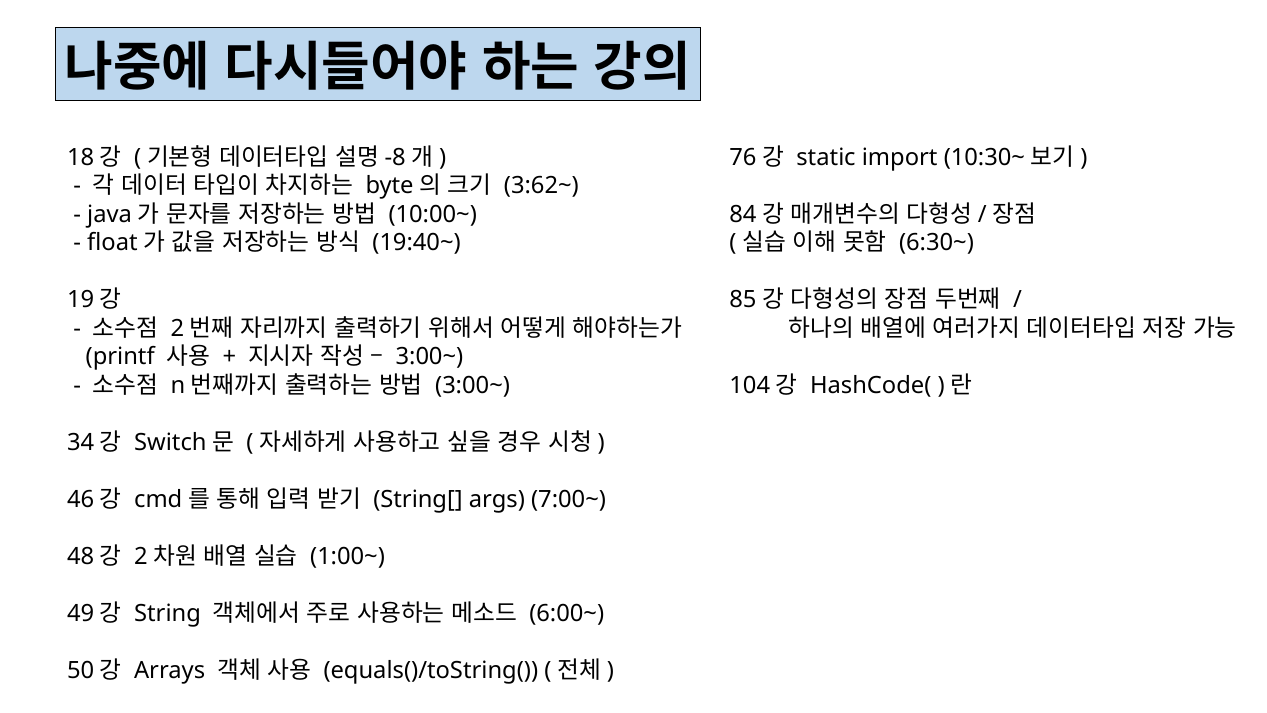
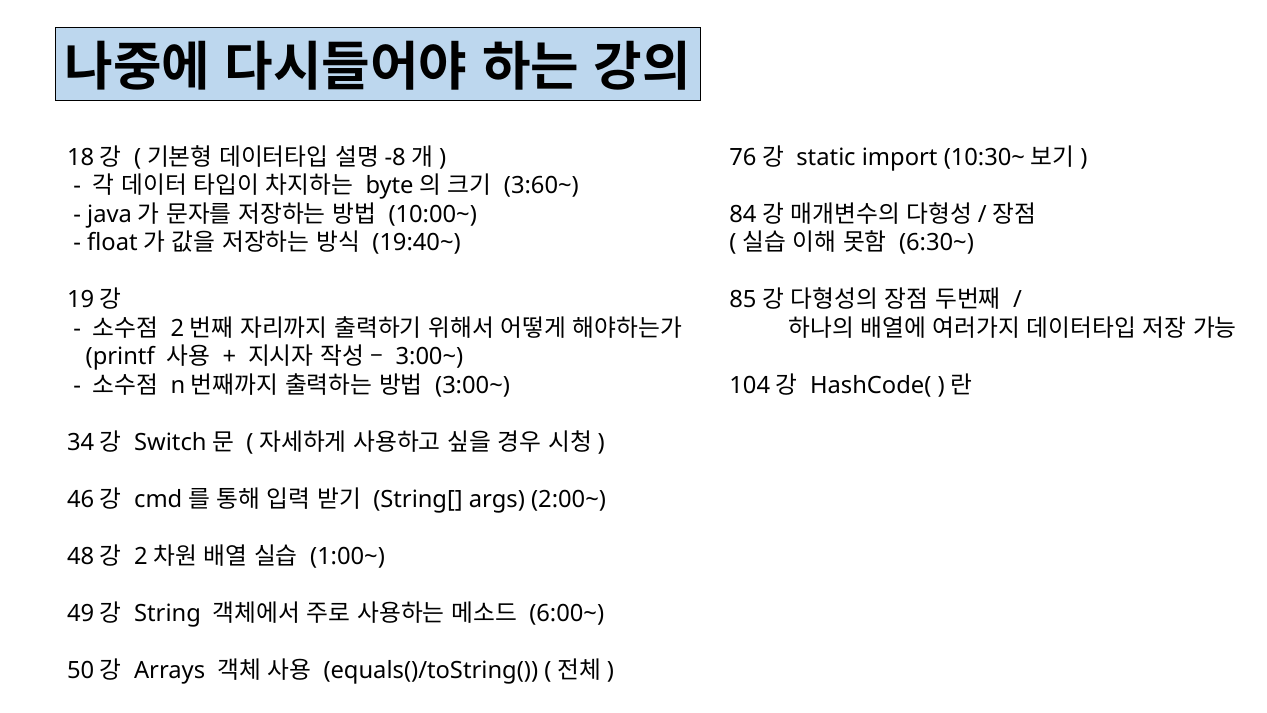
3:62~: 3:62~ -> 3:60~
7:00~: 7:00~ -> 2:00~
